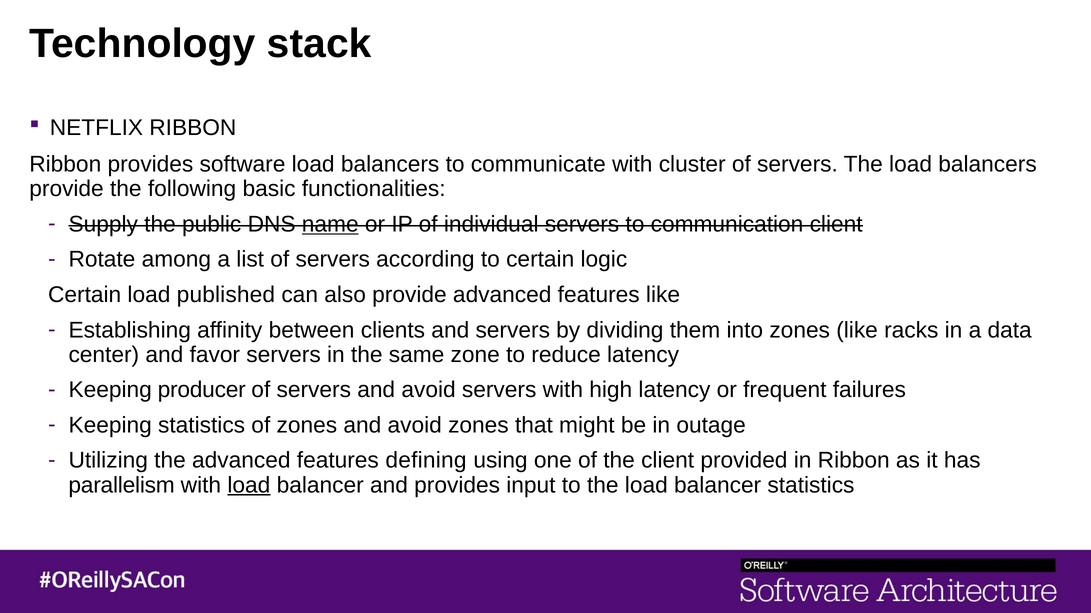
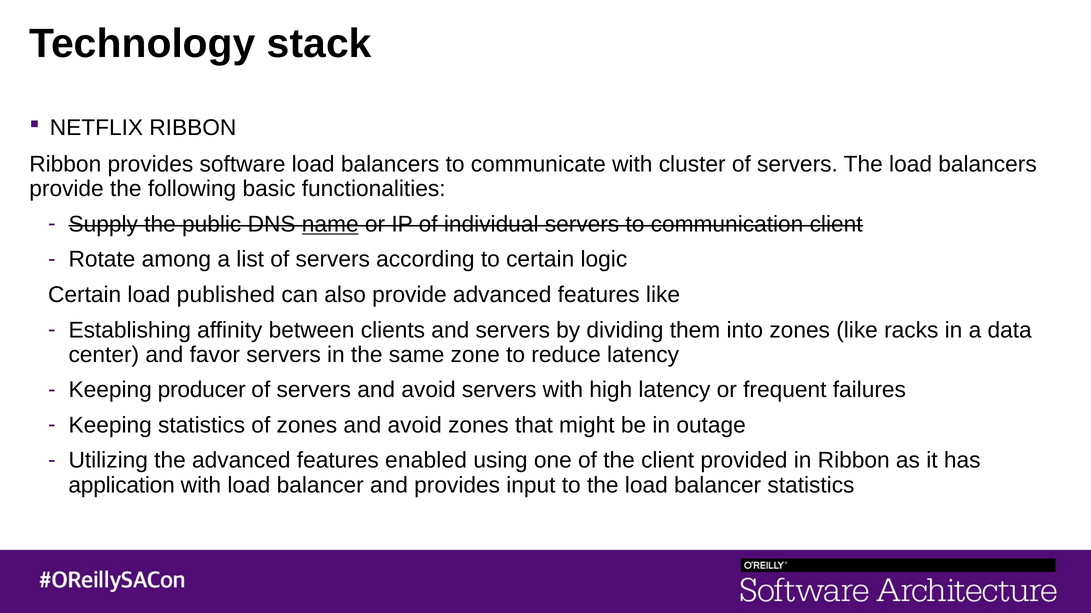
defining: defining -> enabled
parallelism: parallelism -> application
load at (249, 486) underline: present -> none
